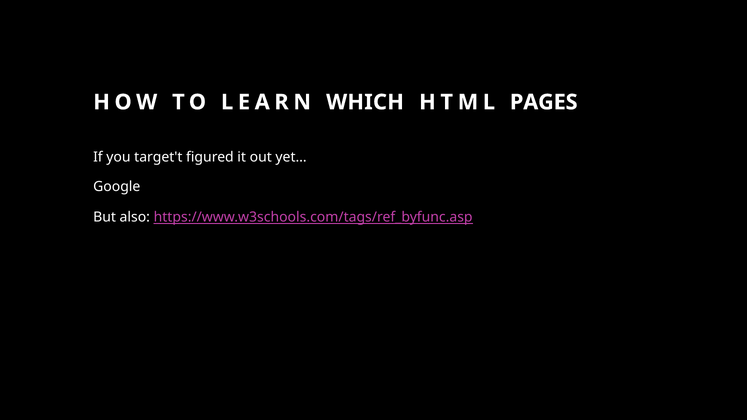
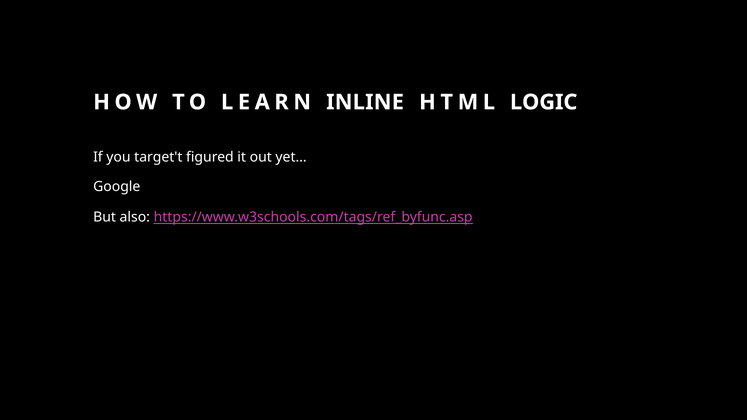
WHICH: WHICH -> INLINE
PAGES: PAGES -> LOGIC
